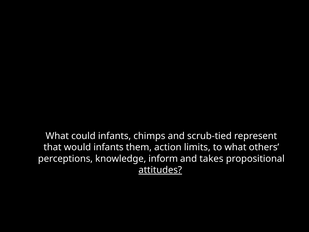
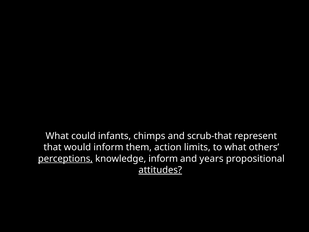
scrub-tied: scrub-tied -> scrub-that
would infants: infants -> inform
perceptions underline: none -> present
takes: takes -> years
